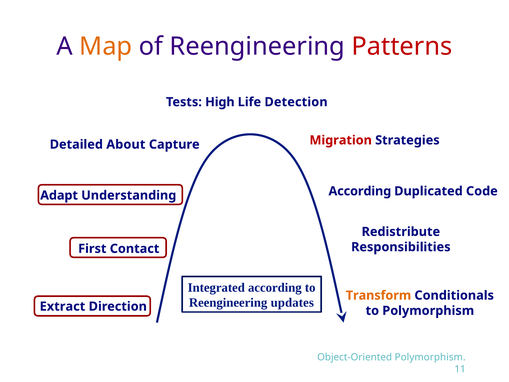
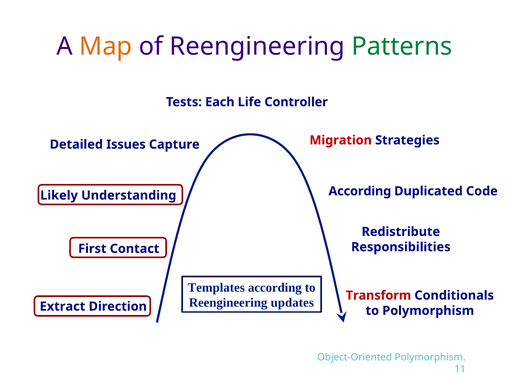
Patterns colour: red -> green
High: High -> Each
Detection: Detection -> Controller
About: About -> Issues
Adapt: Adapt -> Likely
Integrated: Integrated -> Templates
Transform colour: orange -> red
